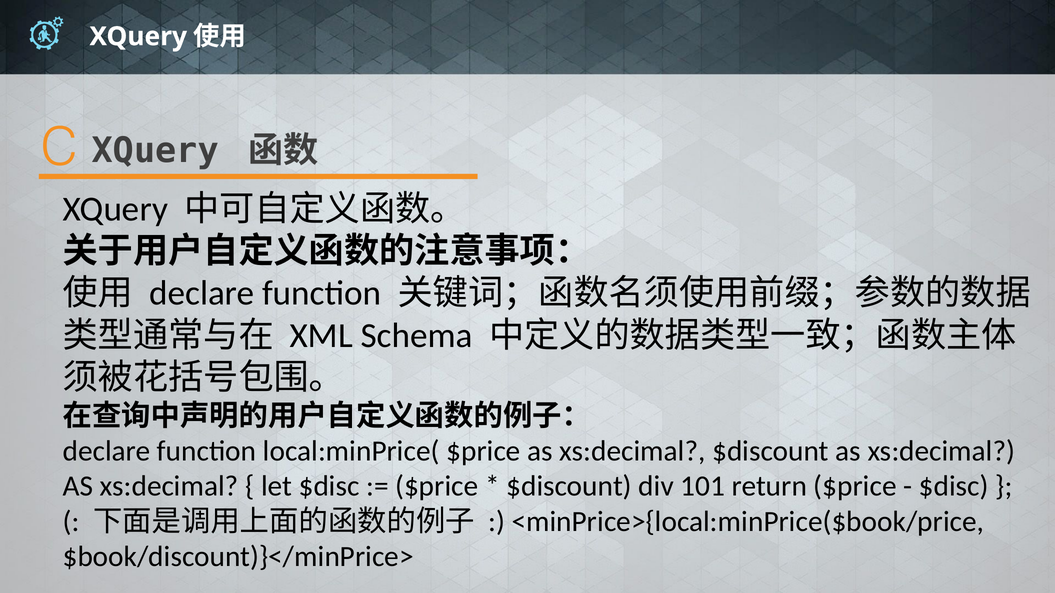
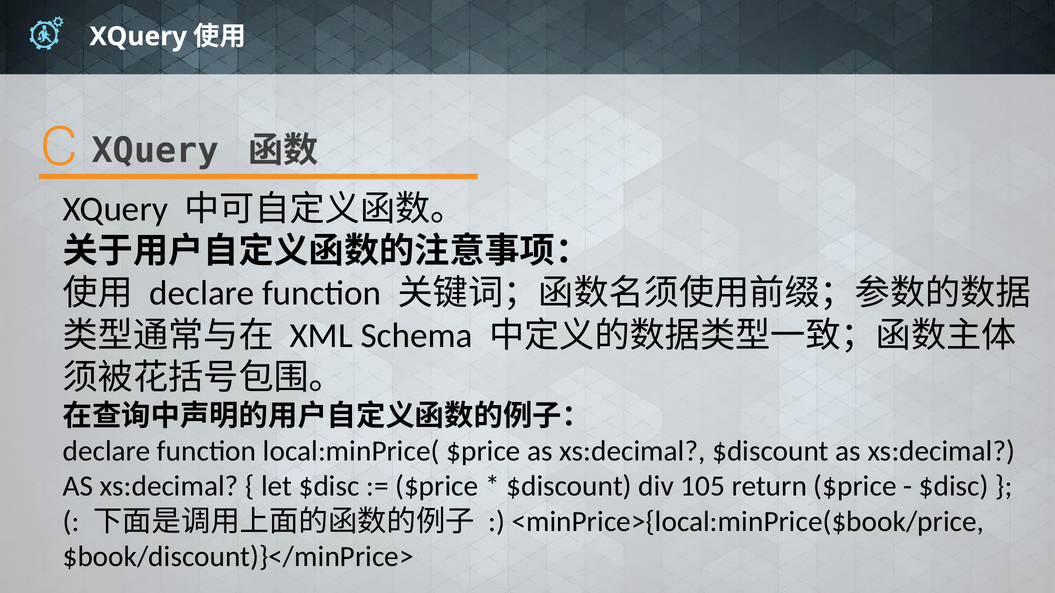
101: 101 -> 105
